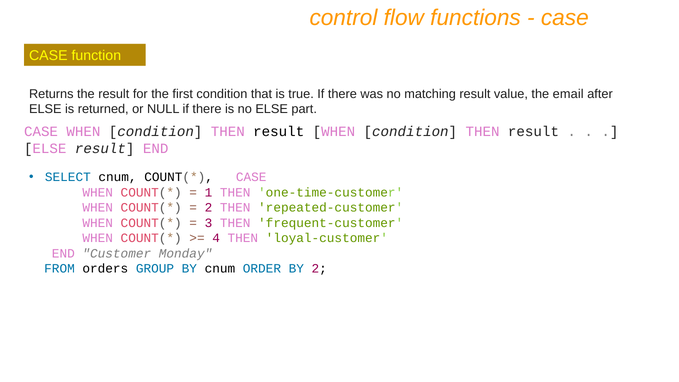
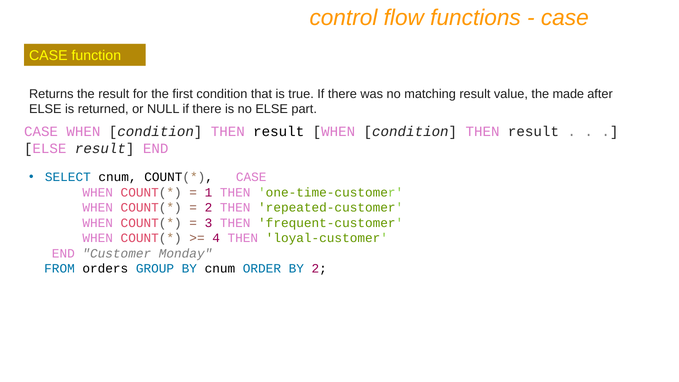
email: email -> made
